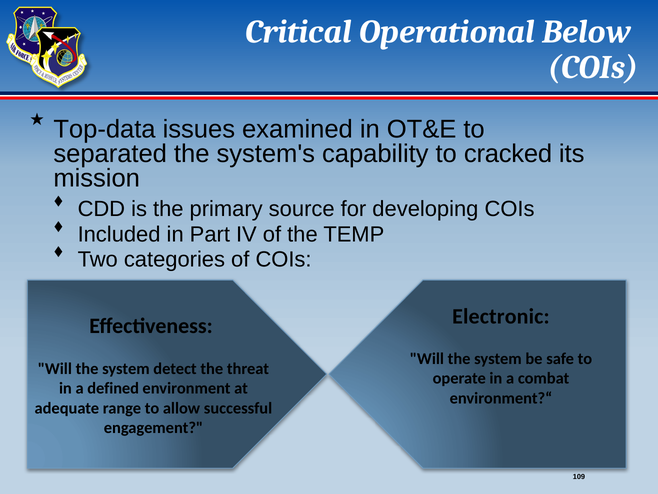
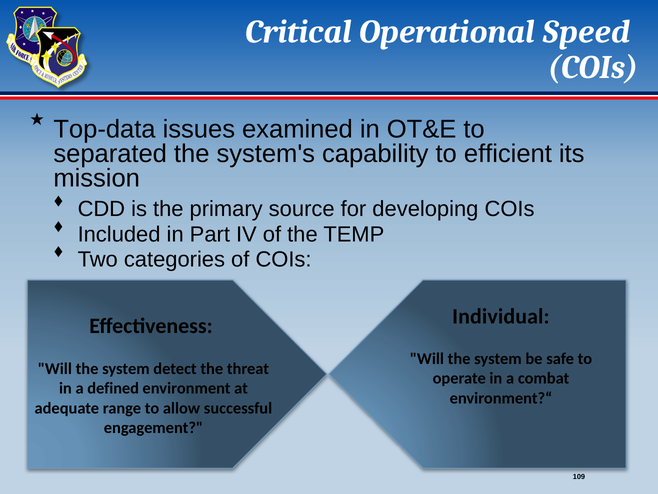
Below: Below -> Speed
cracked: cracked -> efficient
Electronic: Electronic -> Individual
